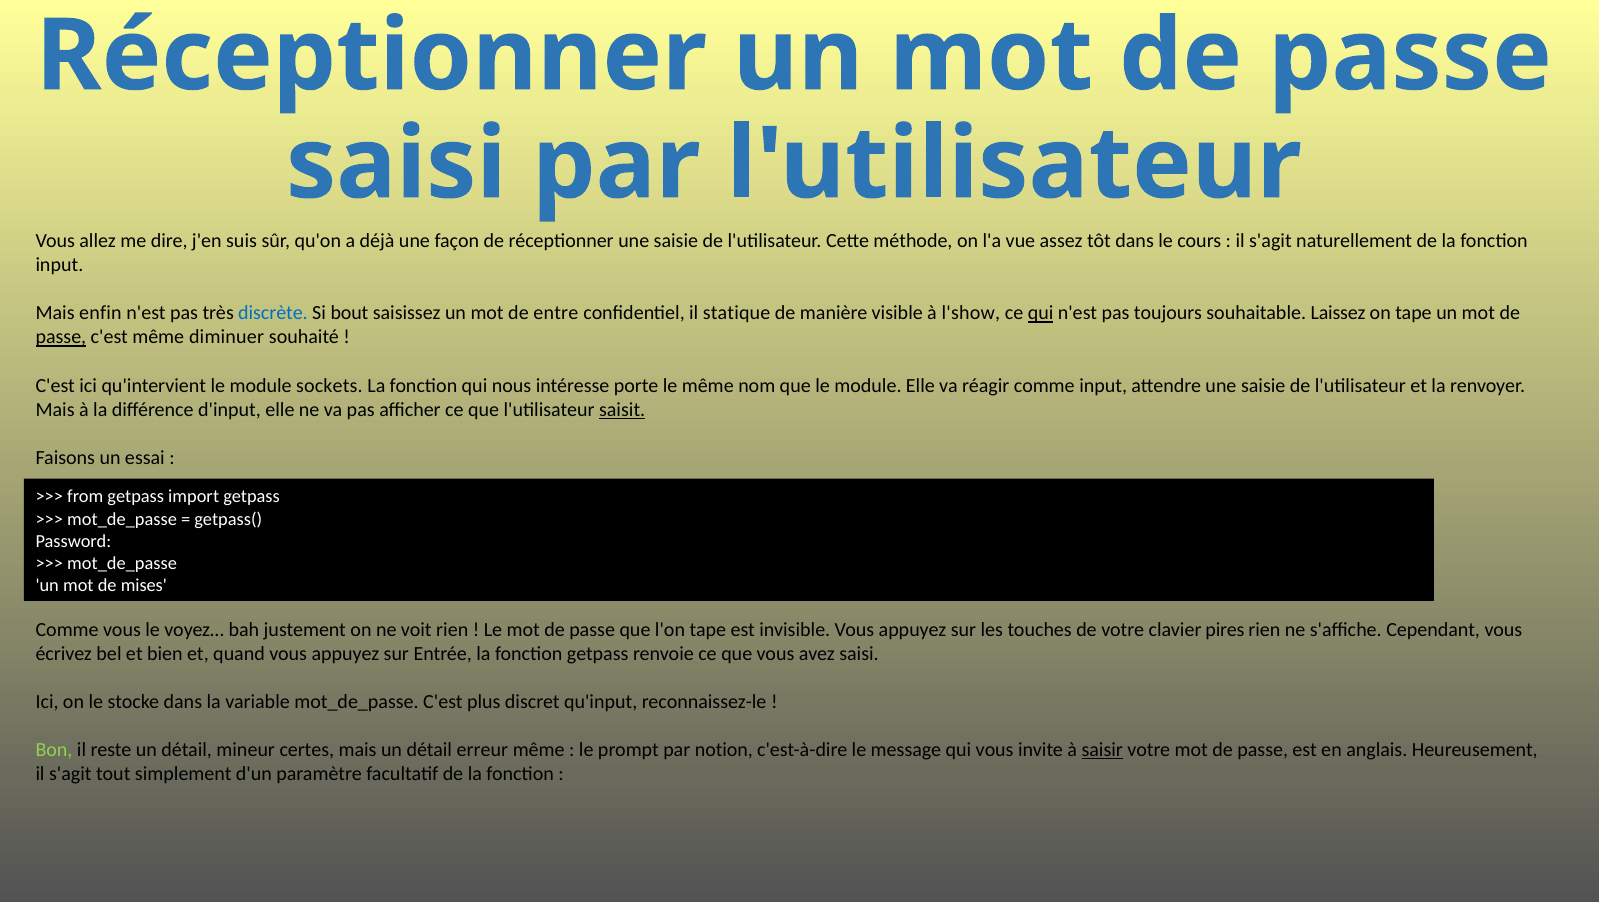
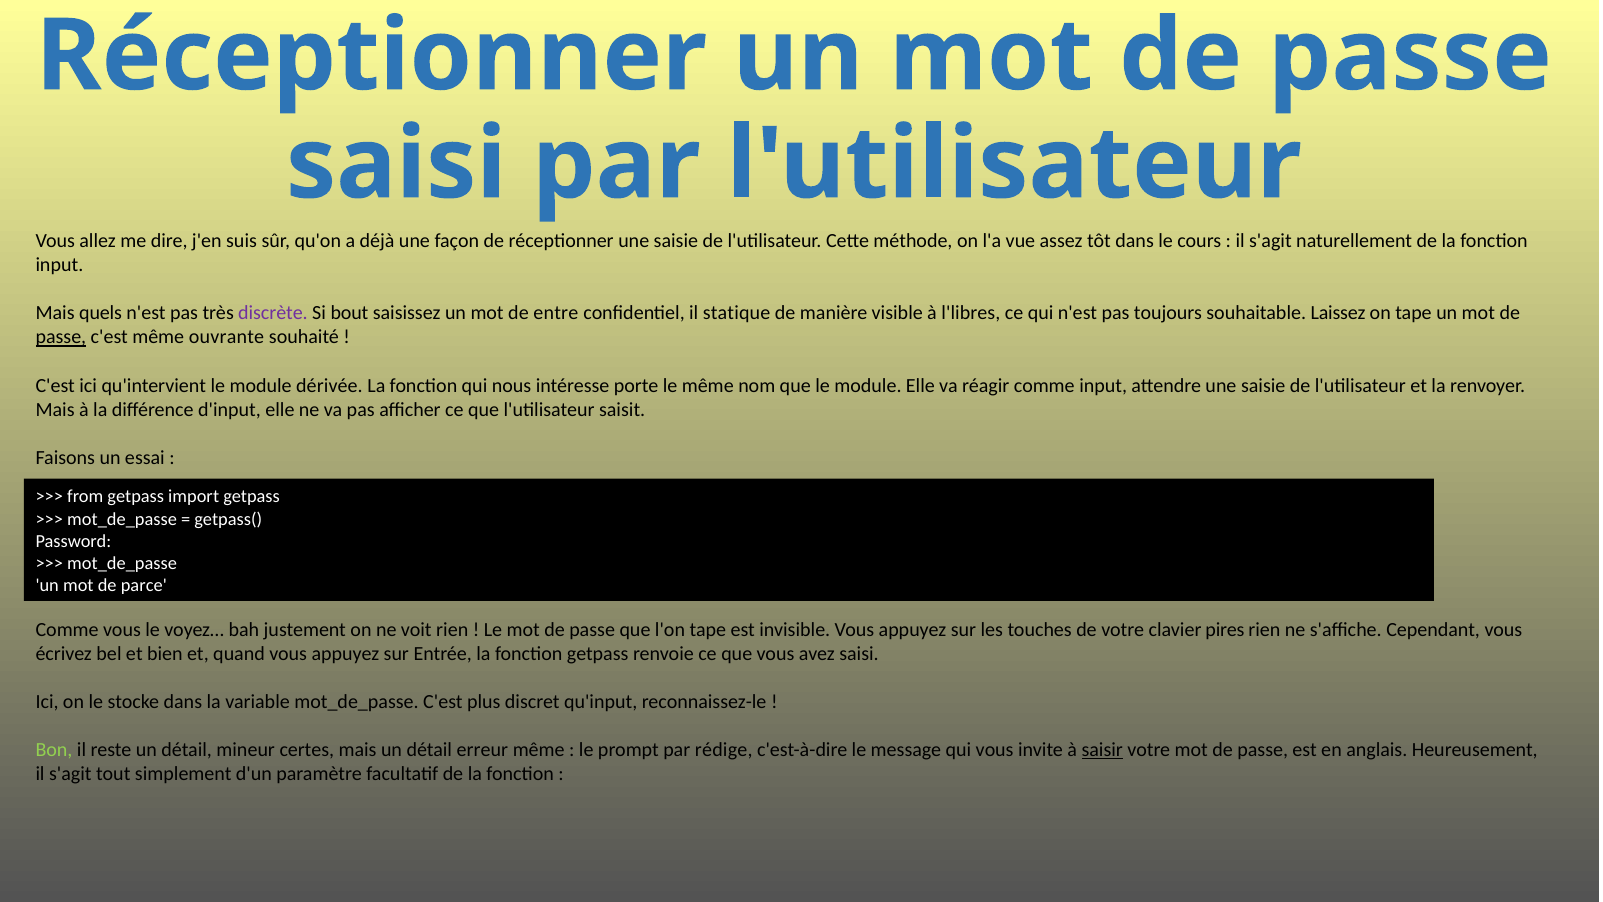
enfin: enfin -> quels
discrète colour: blue -> purple
l'show: l'show -> l'libres
qui at (1041, 313) underline: present -> none
diminuer: diminuer -> ouvrante
sockets: sockets -> dérivée
saisit underline: present -> none
mises: mises -> parce
notion: notion -> rédige
